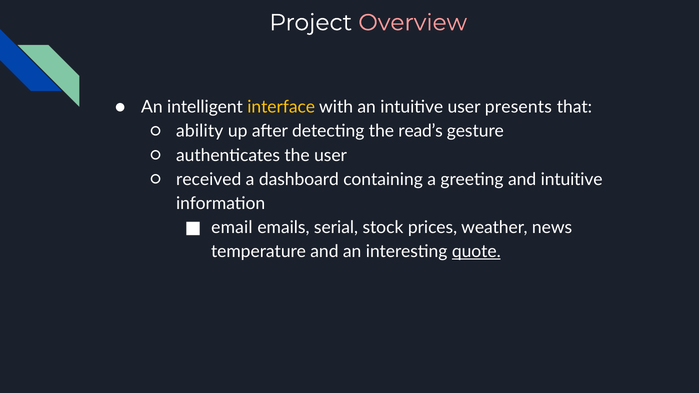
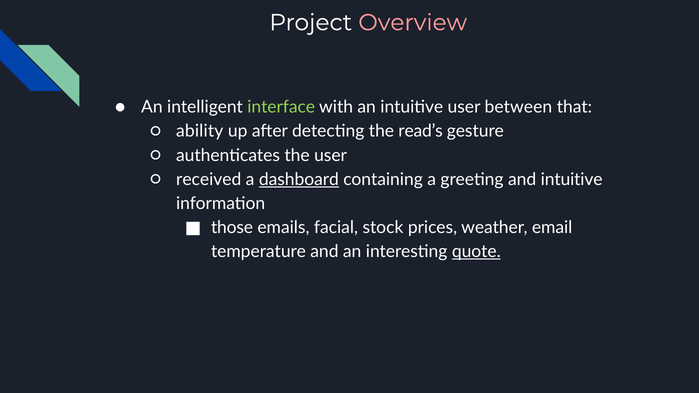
interface colour: yellow -> light green
presents: presents -> between
dashboard underline: none -> present
email: email -> those
serial: serial -> facial
news: news -> email
